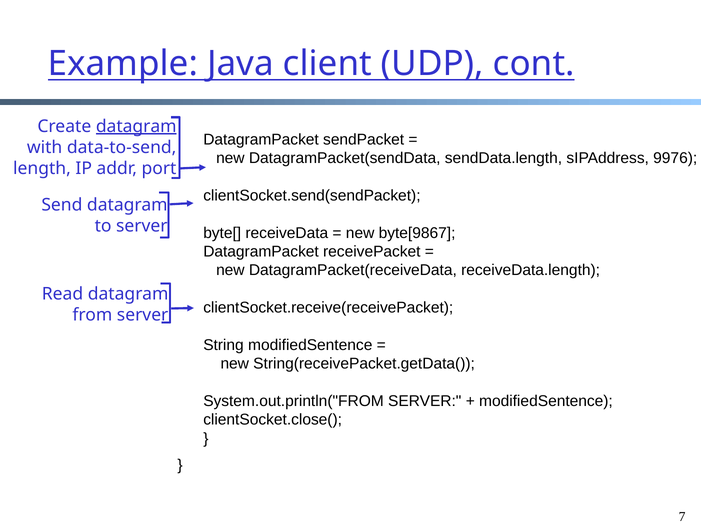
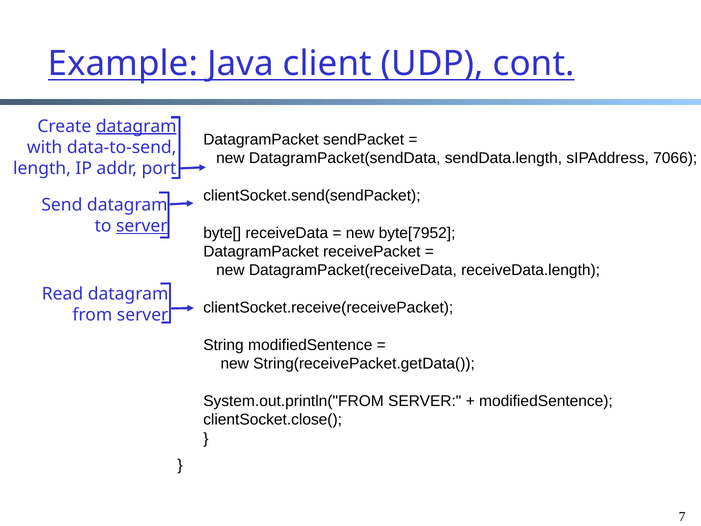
9976: 9976 -> 7066
server at (142, 226) underline: none -> present
byte[9867: byte[9867 -> byte[7952
